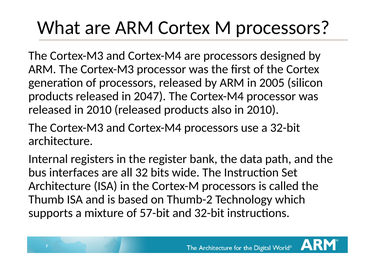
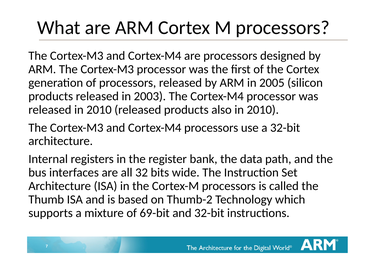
2047: 2047 -> 2003
57-bit: 57-bit -> 69-bit
